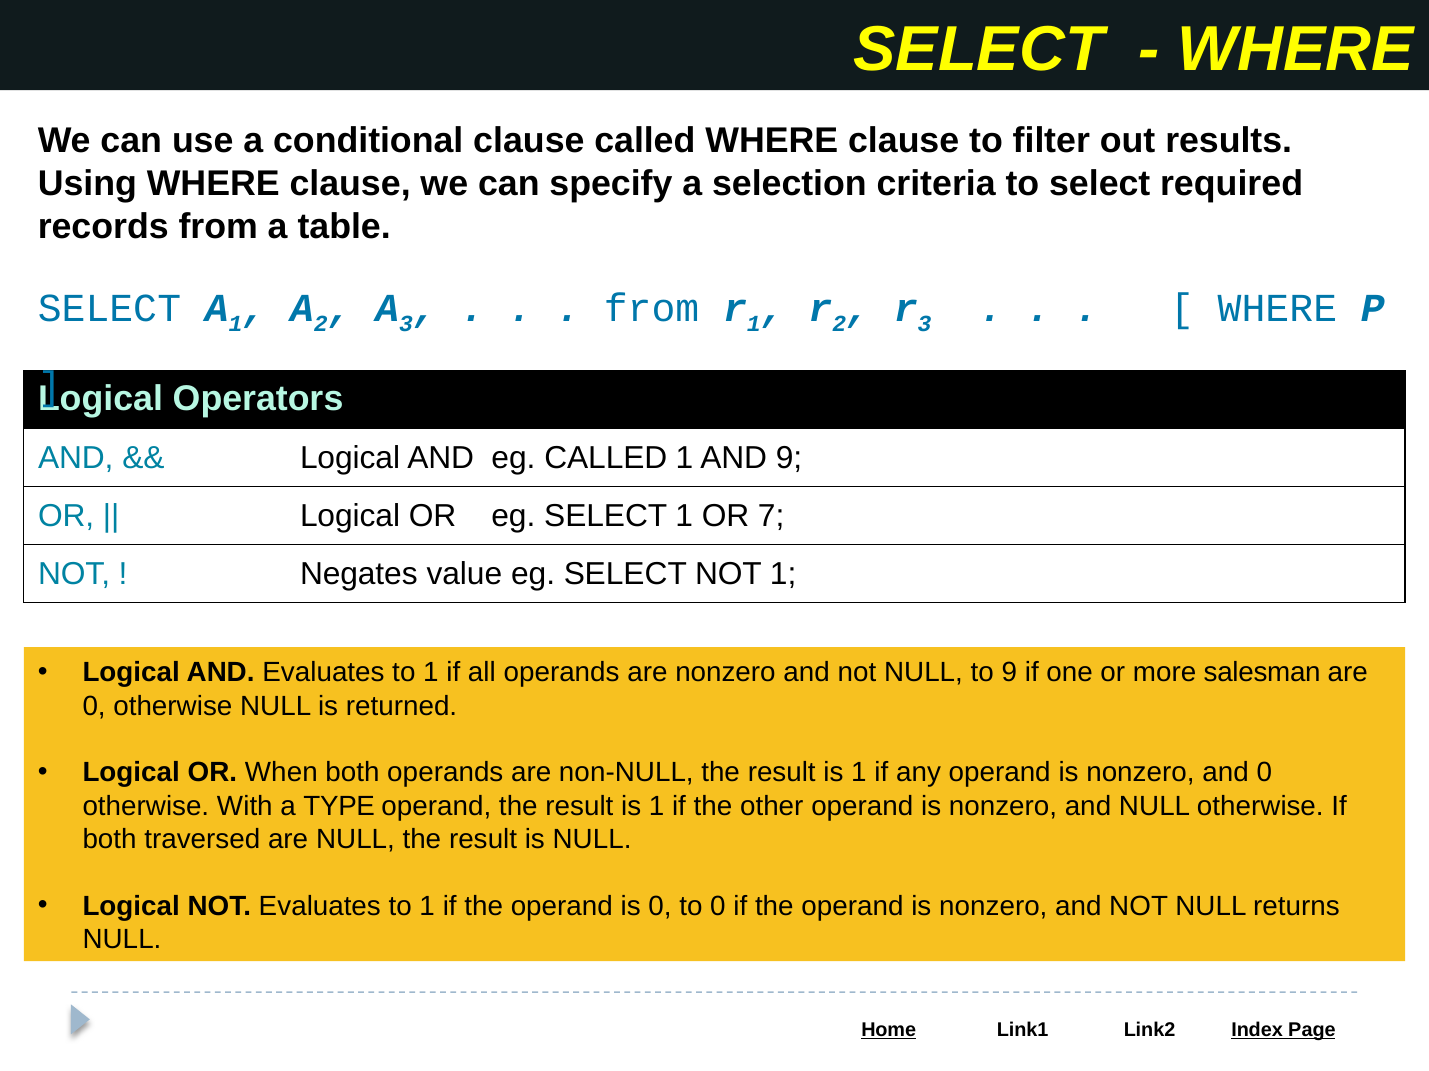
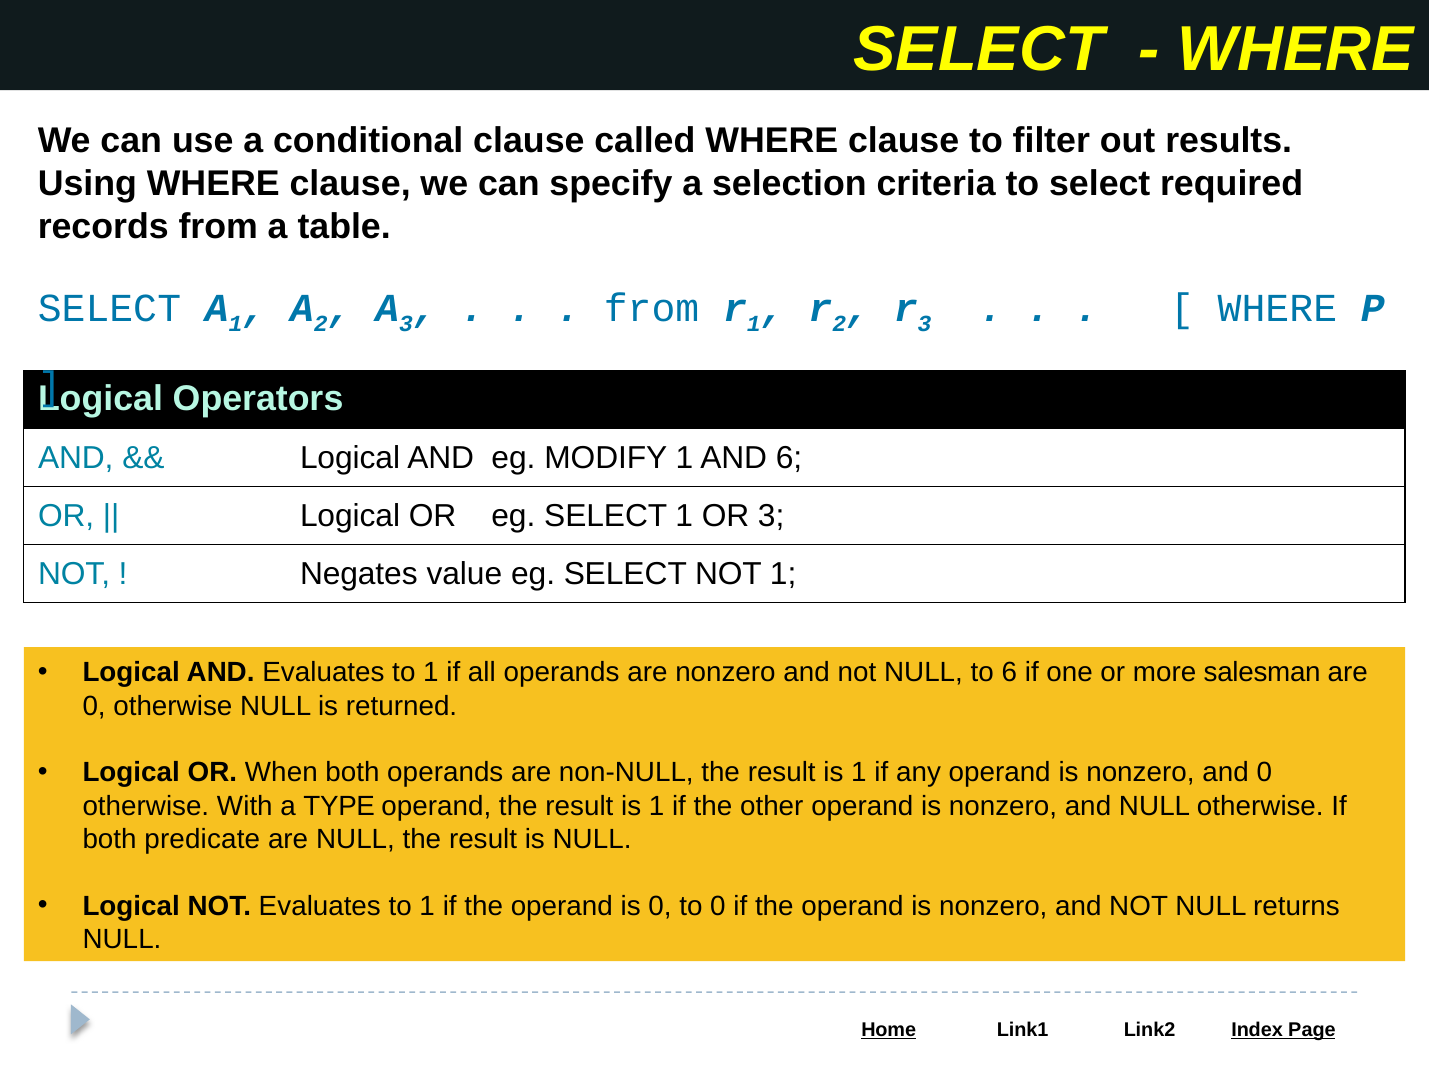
eg CALLED: CALLED -> MODIFY
AND 9: 9 -> 6
OR 7: 7 -> 3
to 9: 9 -> 6
traversed: traversed -> predicate
